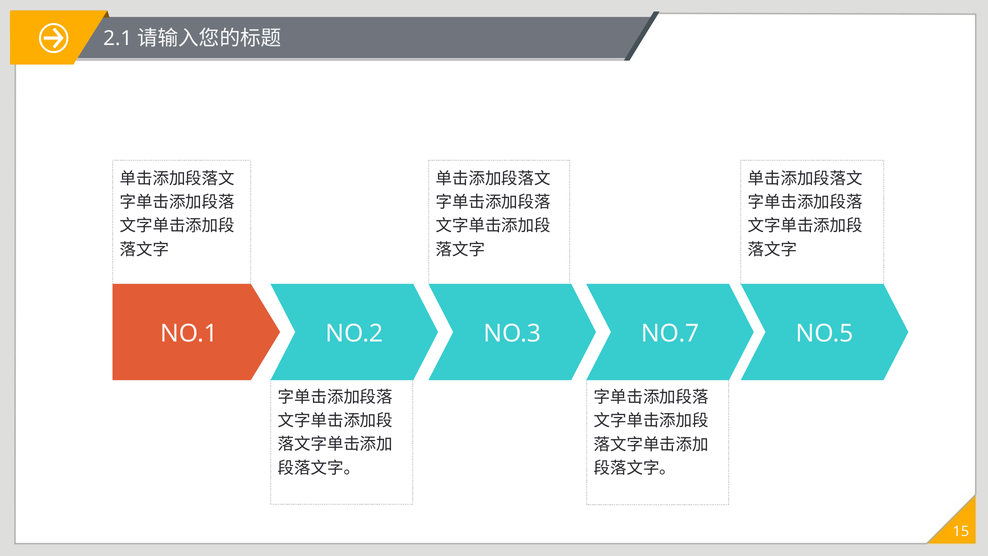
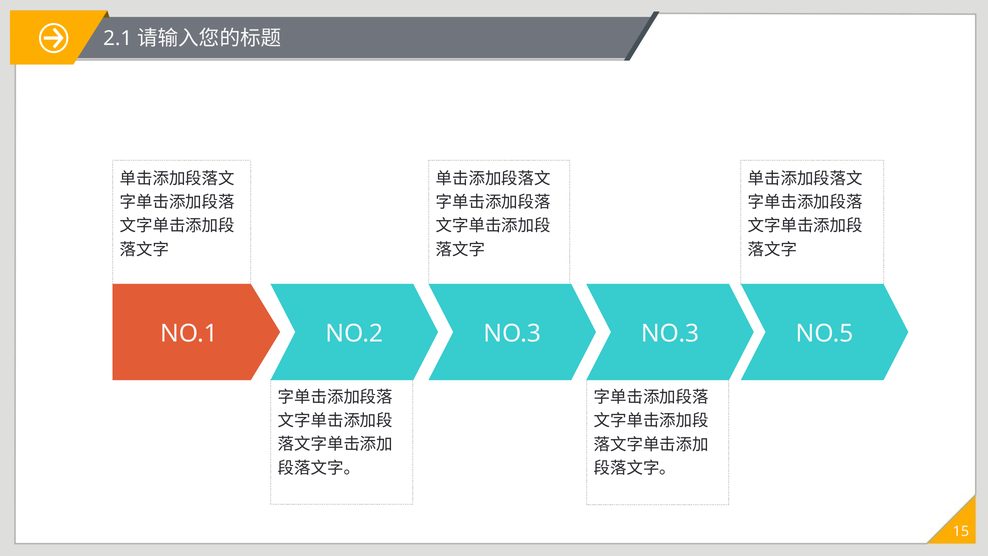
NO.3 NO.7: NO.7 -> NO.3
